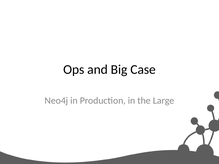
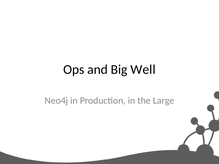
Case: Case -> Well
